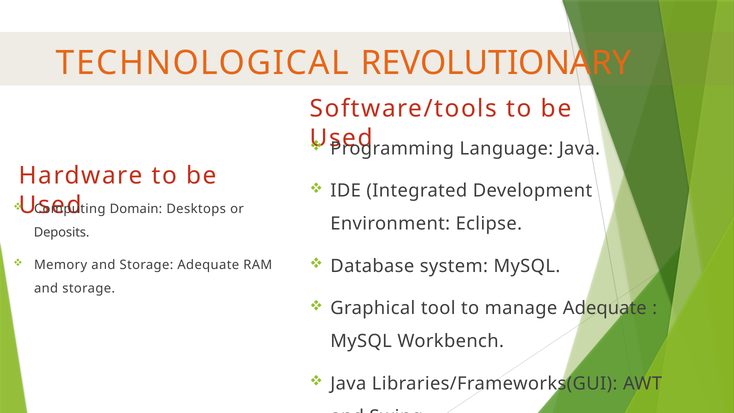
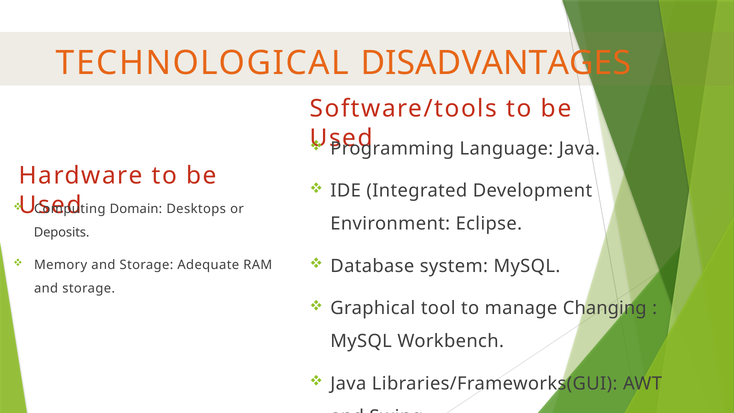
REVOLUTIONARY: REVOLUTIONARY -> DISADVANTAGES
manage Adequate: Adequate -> Changing
